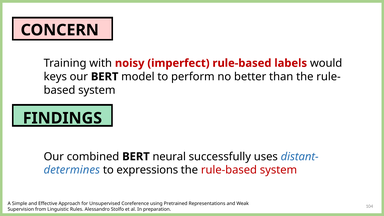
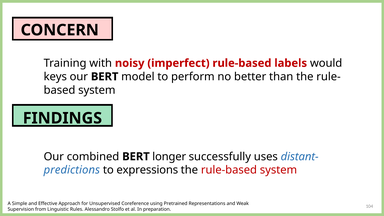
neural: neural -> longer
determines: determines -> predictions
